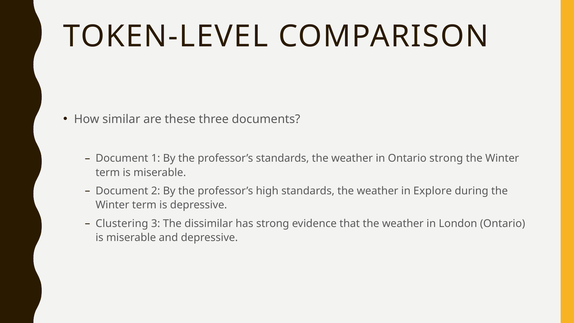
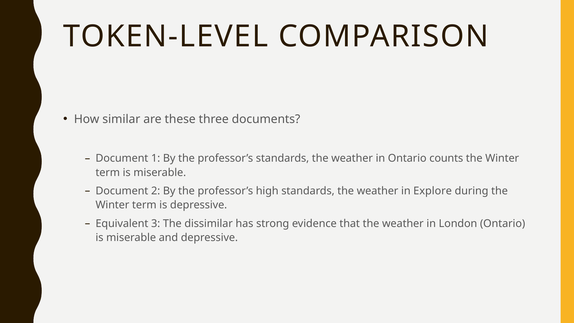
Ontario strong: strong -> counts
Clustering: Clustering -> Equivalent
